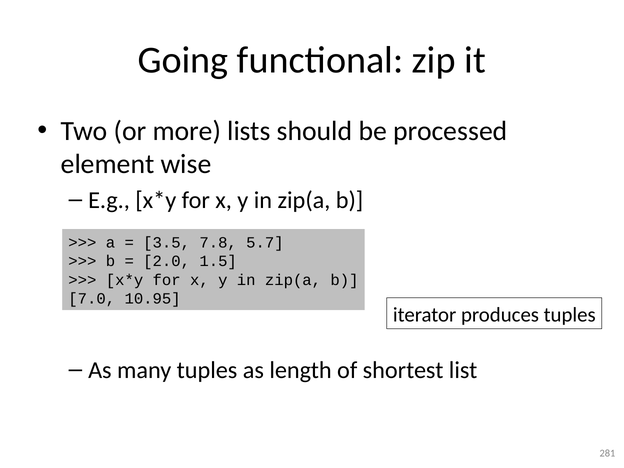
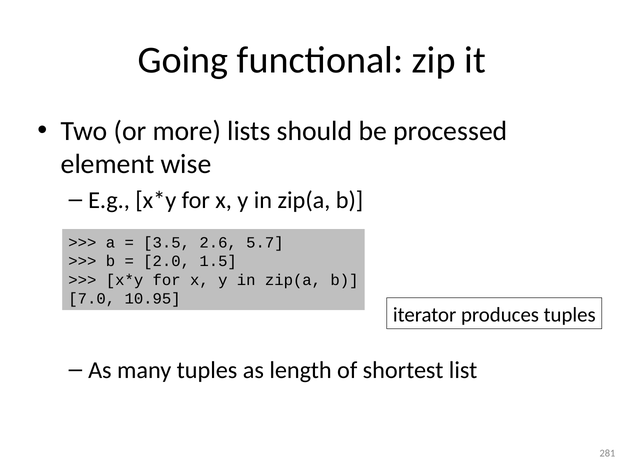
7.8: 7.8 -> 2.6
